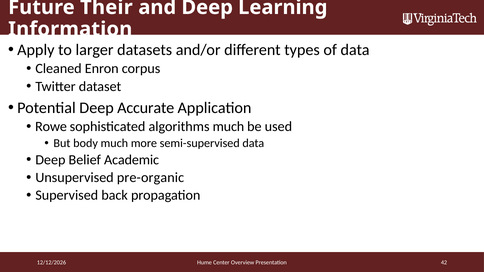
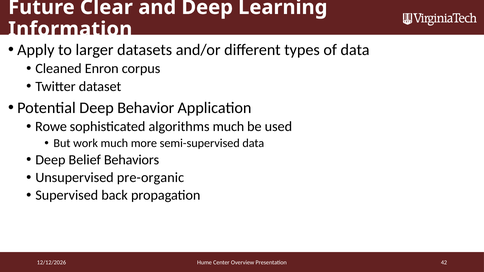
Their: Their -> Clear
Accurate: Accurate -> Behavior
body: body -> work
Academic: Academic -> Behaviors
